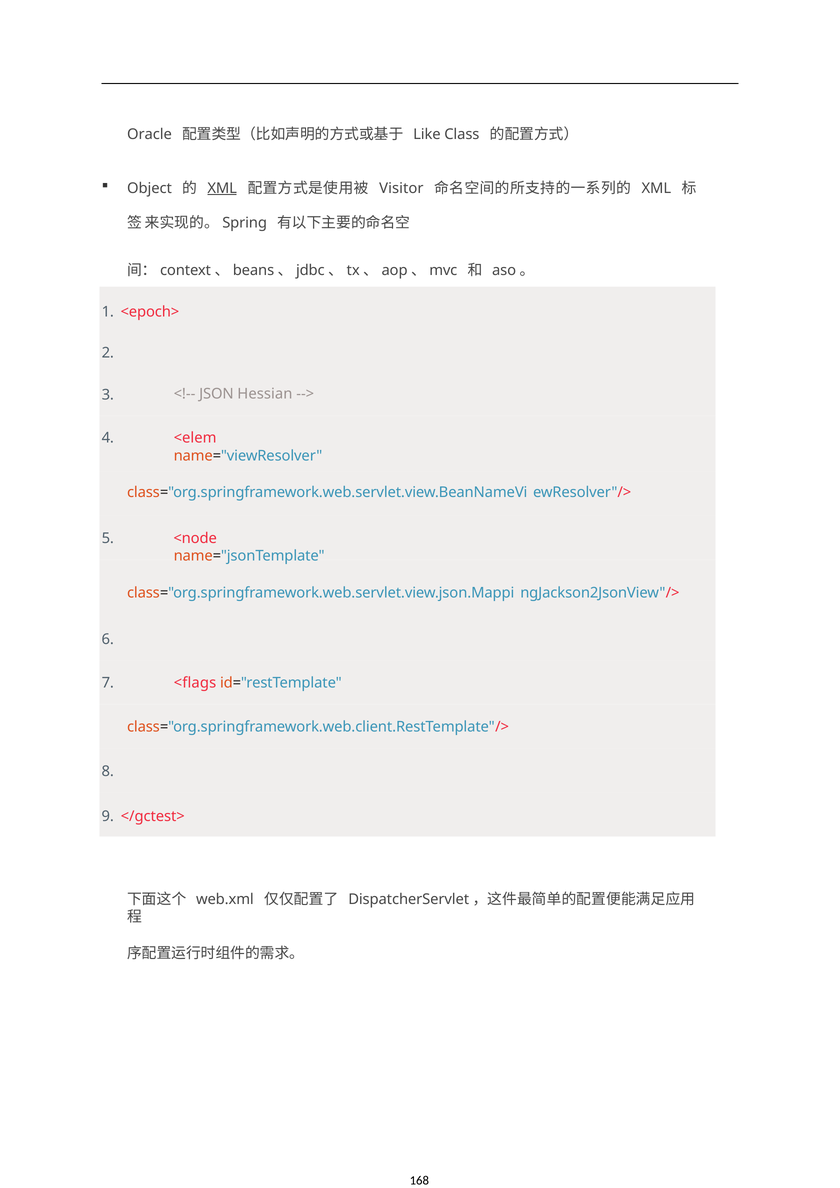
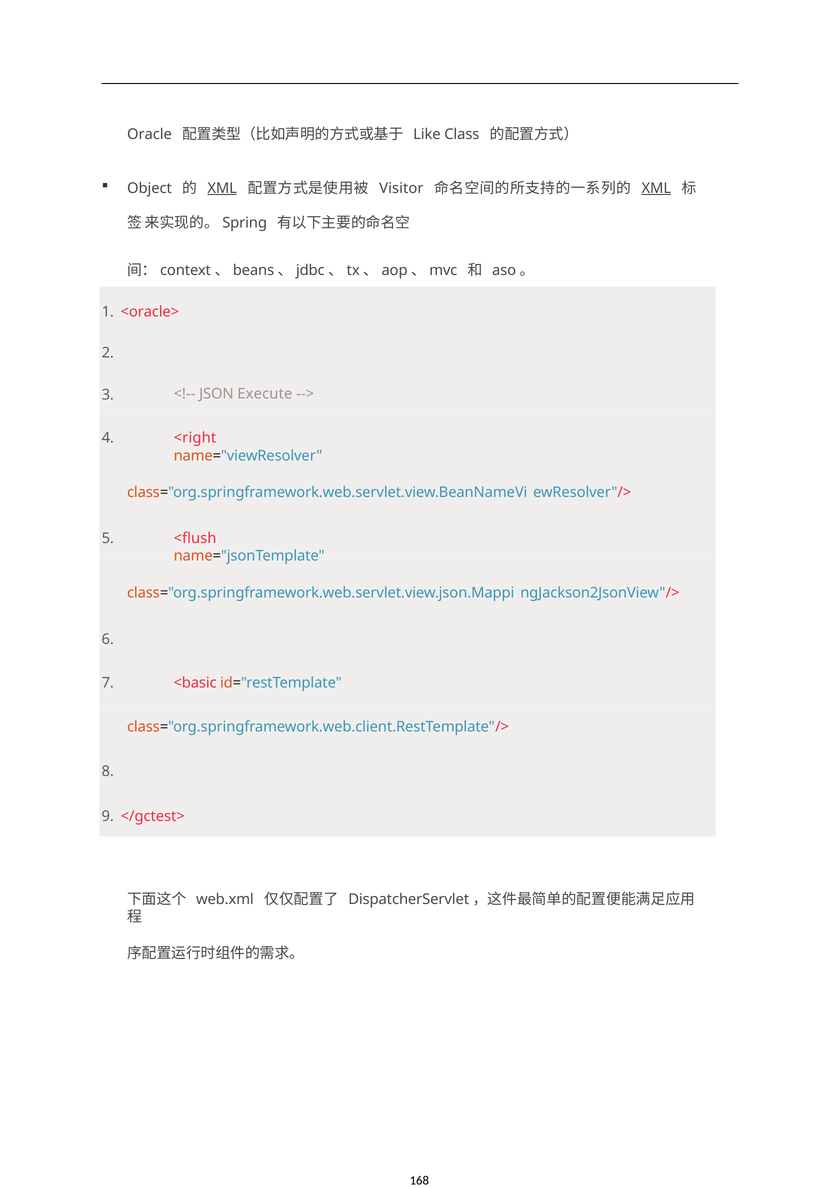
XML at (656, 188) underline: none -> present
<epoch>: <epoch> -> <oracle>
Hessian: Hessian -> Execute
<elem: <elem -> <right
<node: <node -> <flush
<flags: <flags -> <basic
